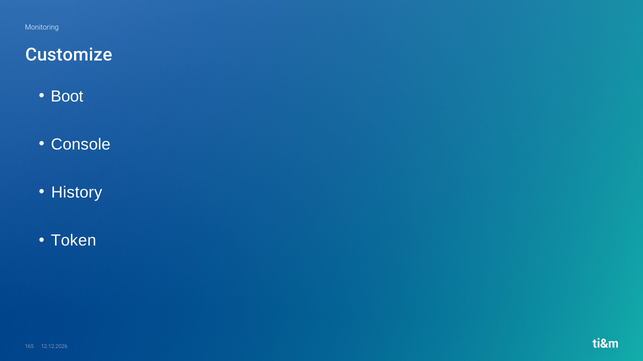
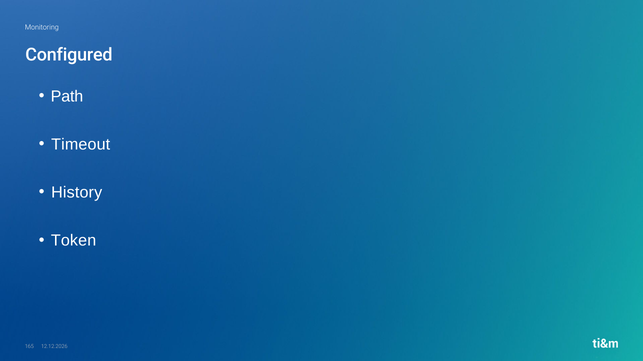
Customize: Customize -> Configured
Boot: Boot -> Path
Console: Console -> Timeout
